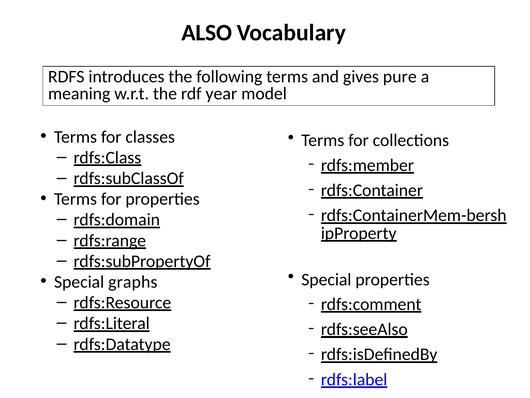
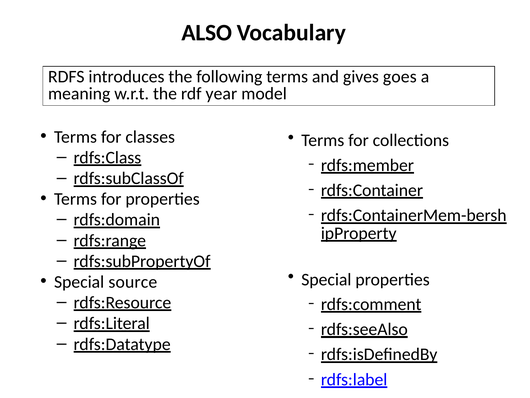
pure: pure -> goes
graphs: graphs -> source
